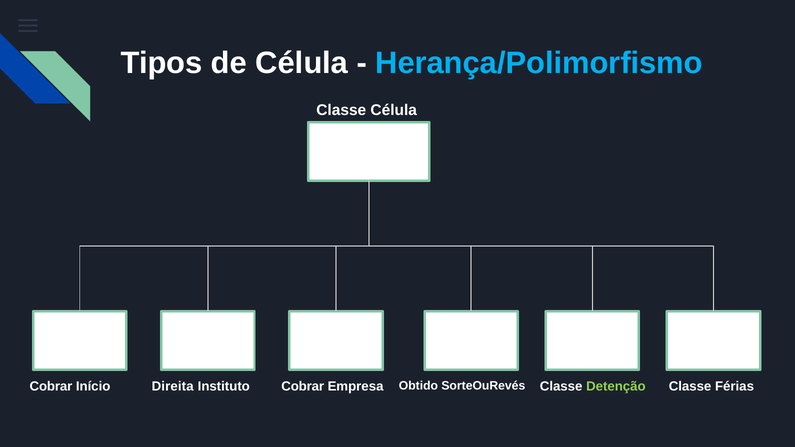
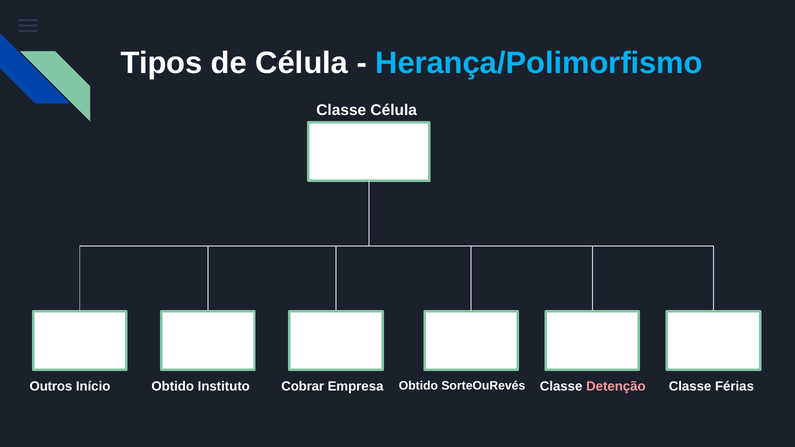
Cobrar at (51, 387): Cobrar -> Outros
Início Direita: Direita -> Obtido
Detenção colour: light green -> pink
